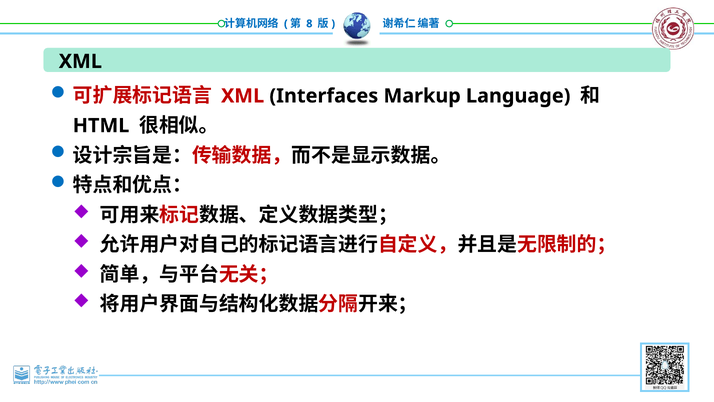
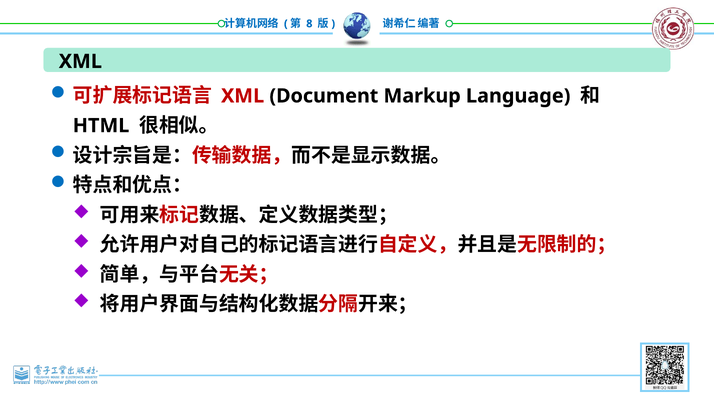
Interfaces: Interfaces -> Document
